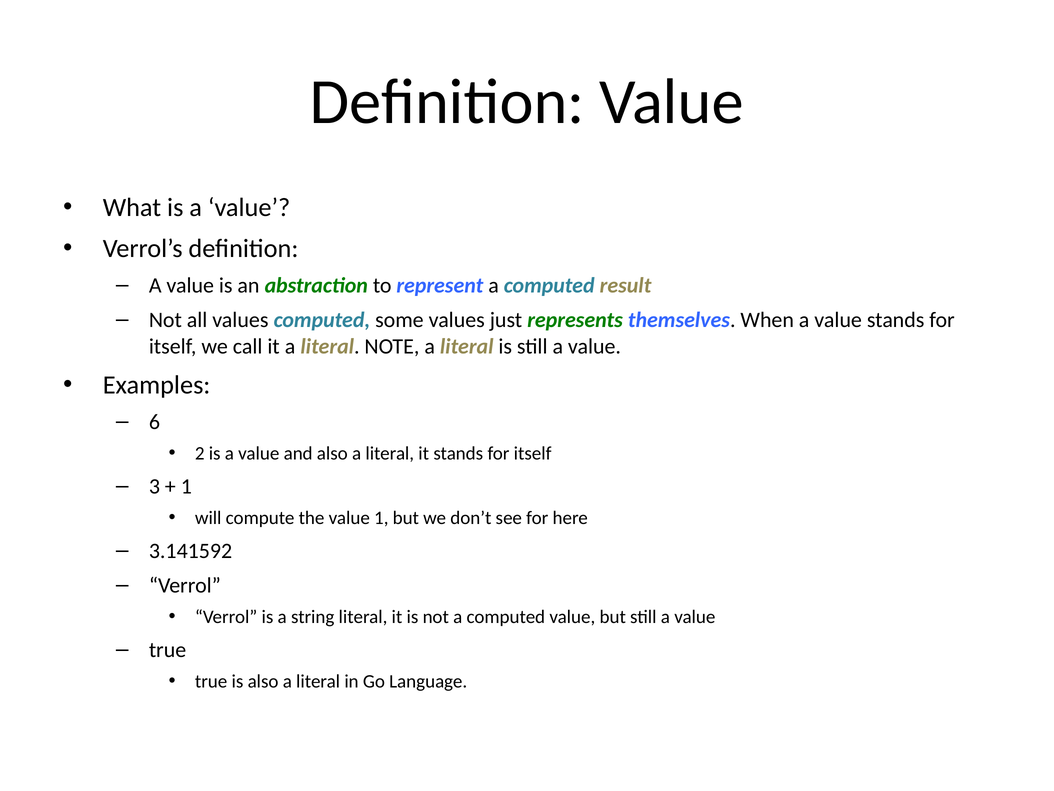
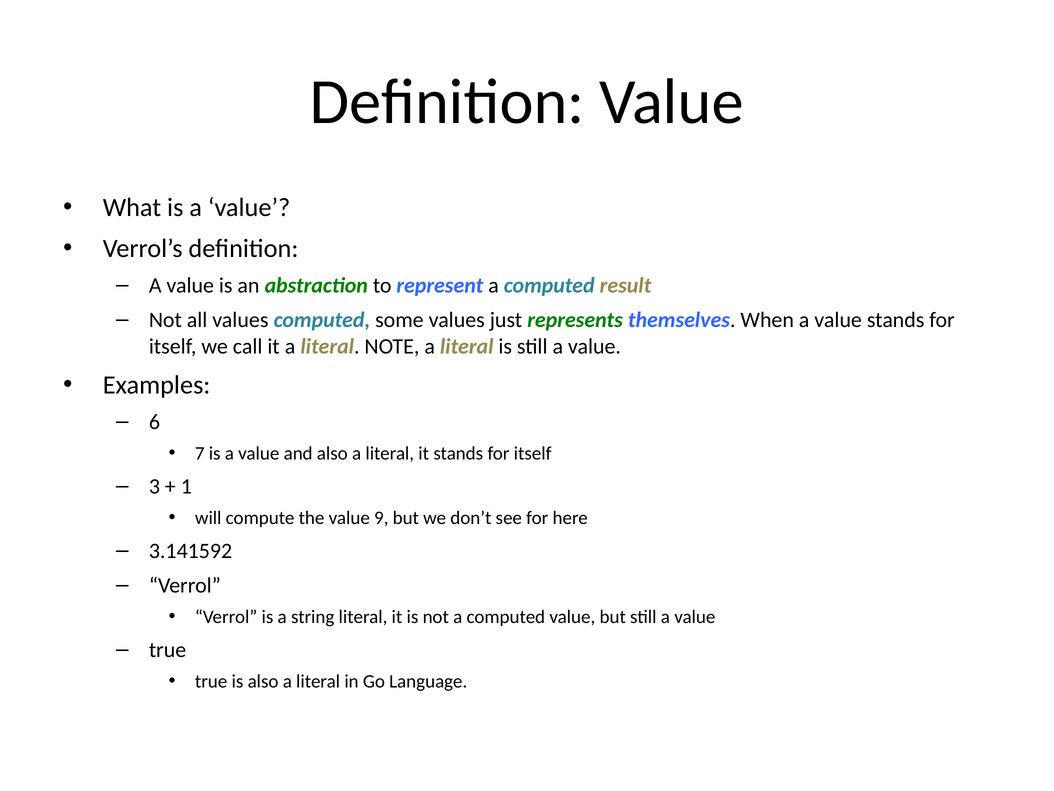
2: 2 -> 7
value 1: 1 -> 9
